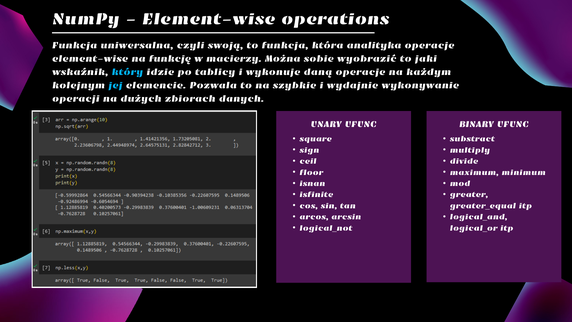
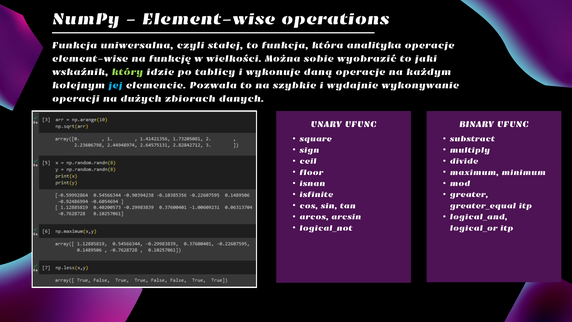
swoją: swoją -> stałej
macierzy: macierzy -> wielkości
który colour: light blue -> light green
